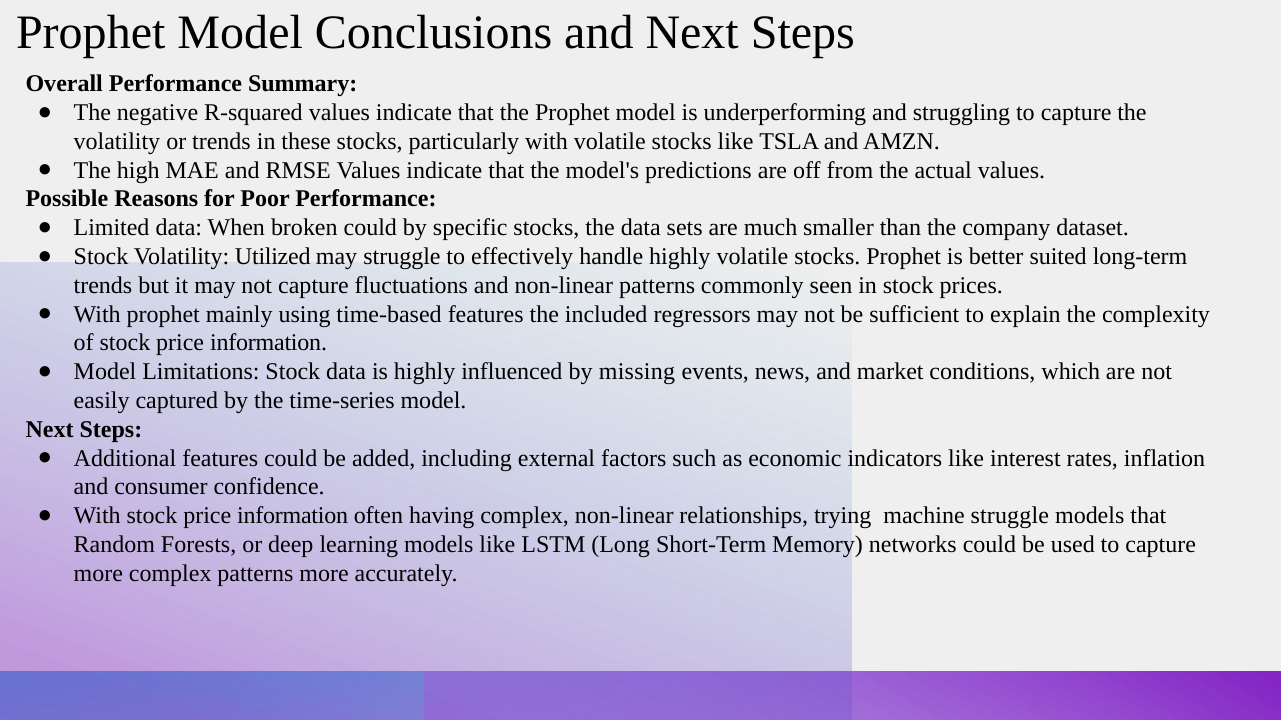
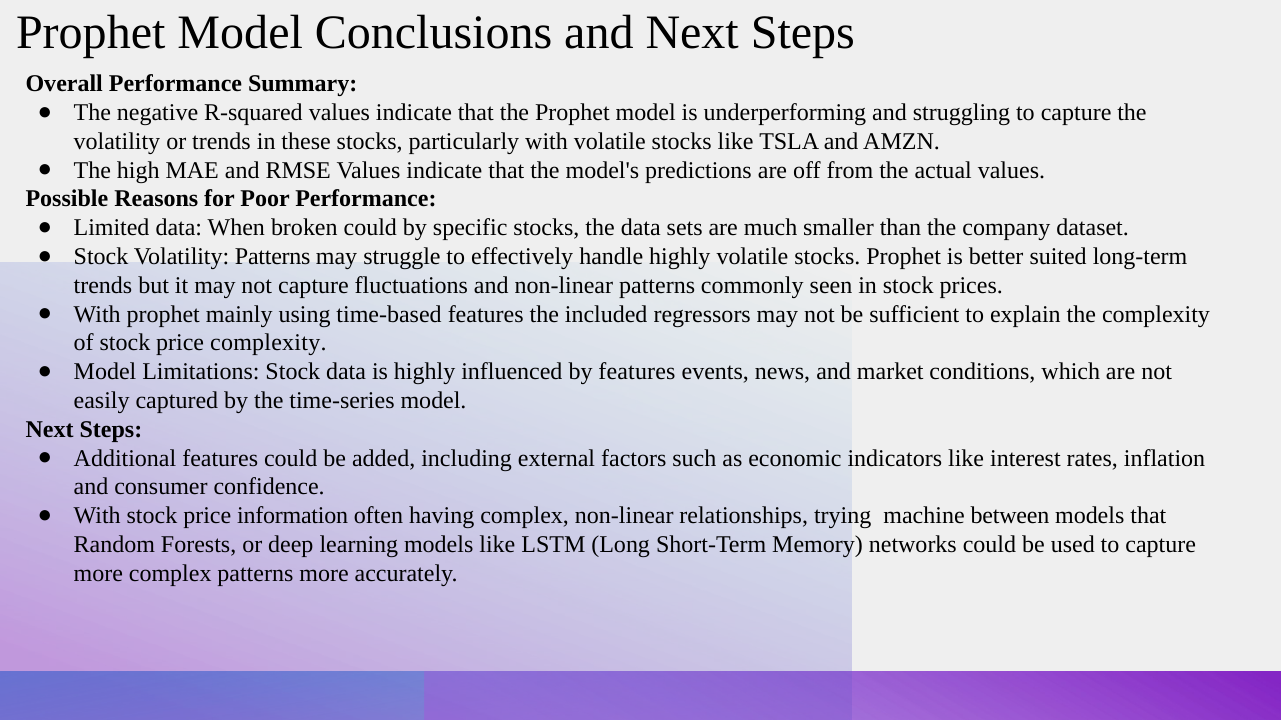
Volatility Utilized: Utilized -> Patterns
of stock price information: information -> complexity
by missing: missing -> features
machine struggle: struggle -> between
